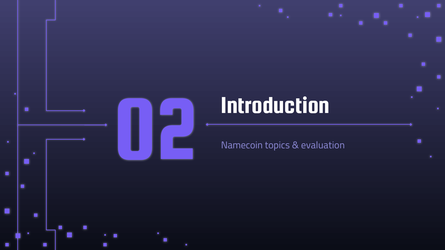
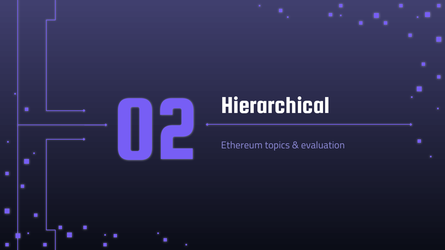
Namecoin: Namecoin -> Ethereum
Introduction: Introduction -> Hierarchical
